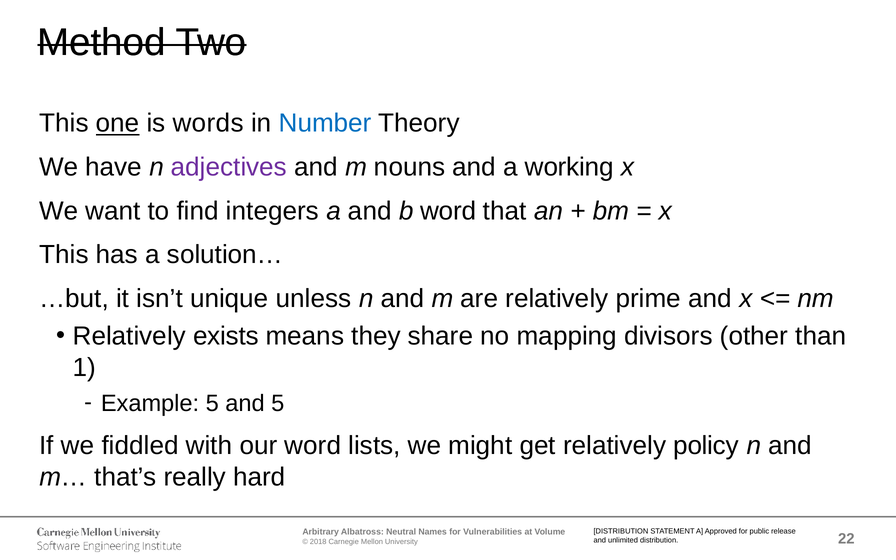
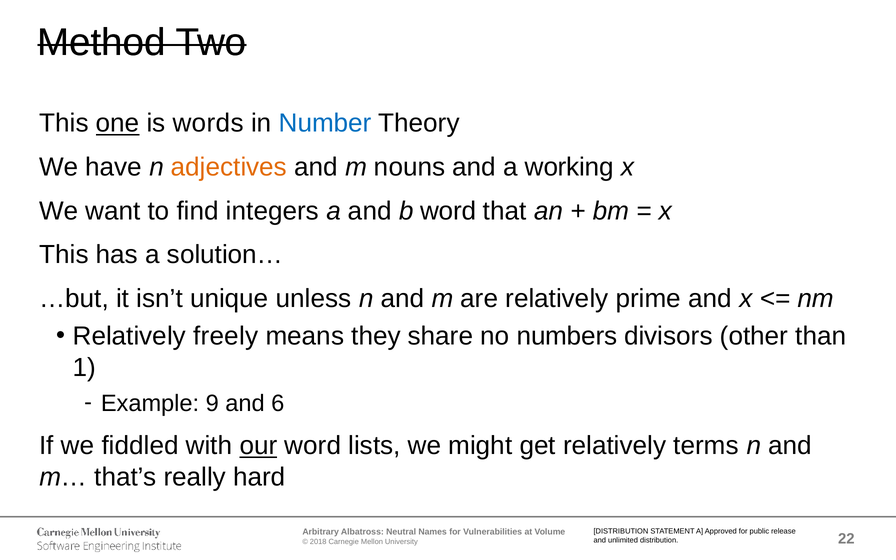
adjectives colour: purple -> orange
exists: exists -> freely
mapping: mapping -> numbers
Example 5: 5 -> 9
and 5: 5 -> 6
our underline: none -> present
policy: policy -> terms
